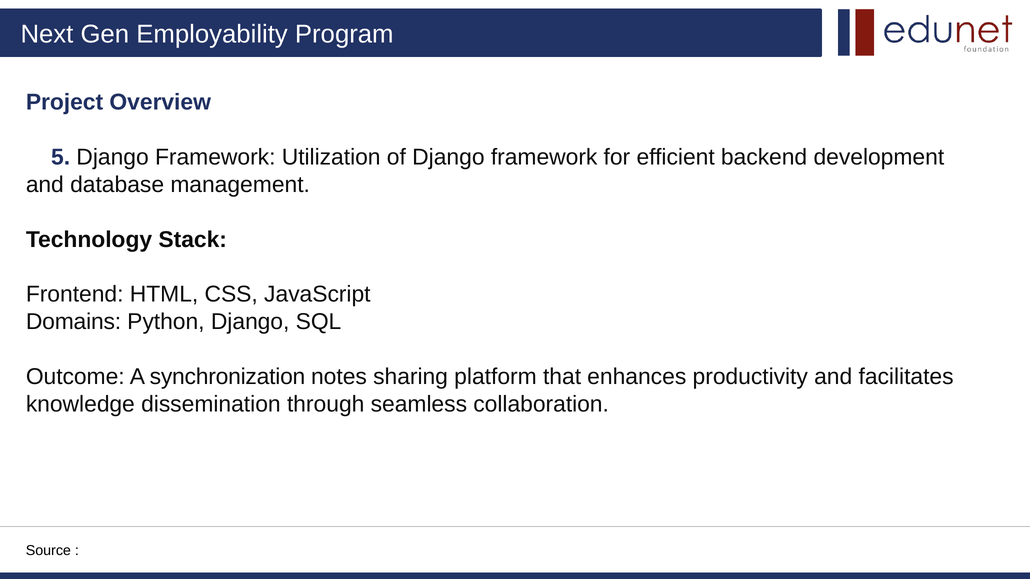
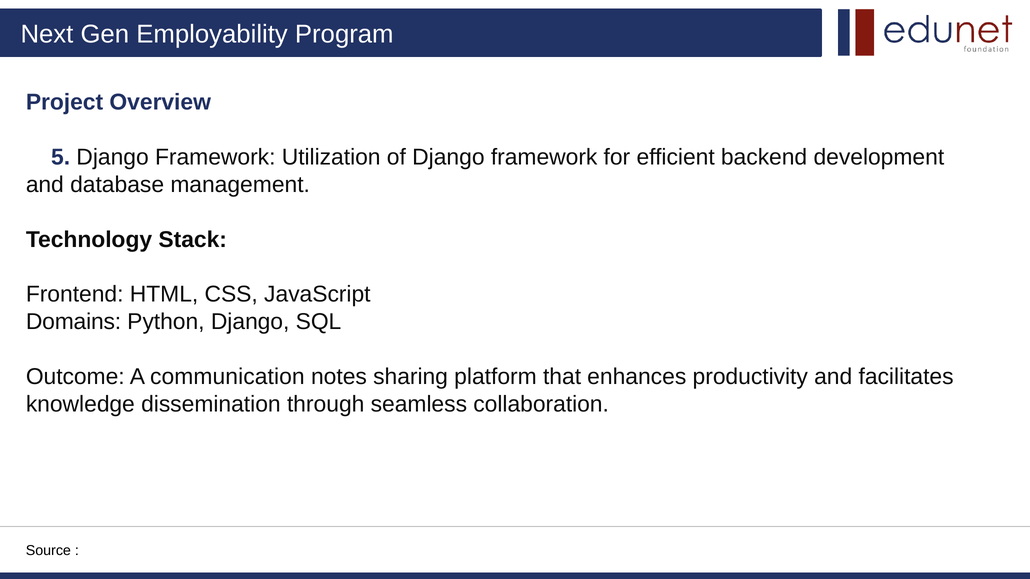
synchronization: synchronization -> communication
